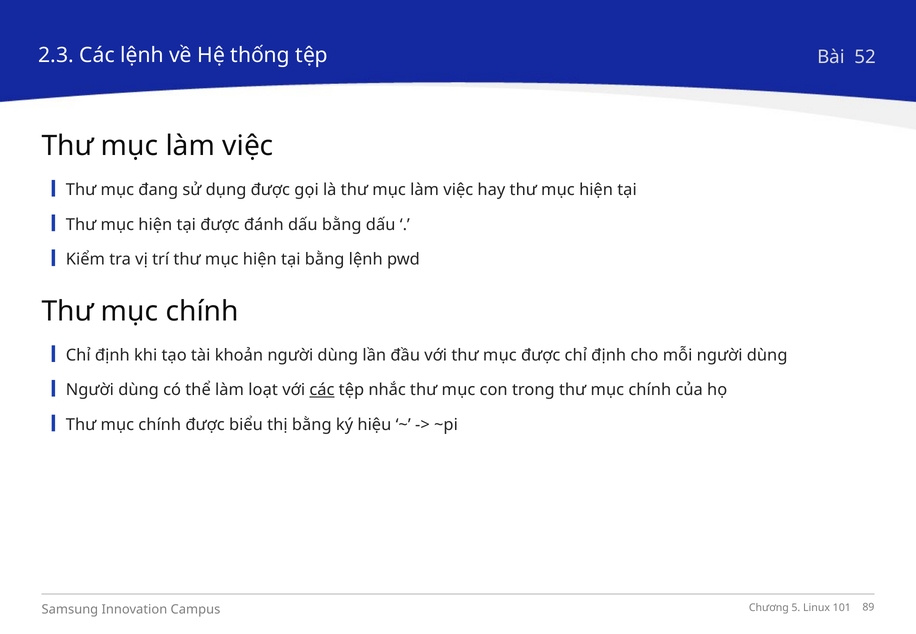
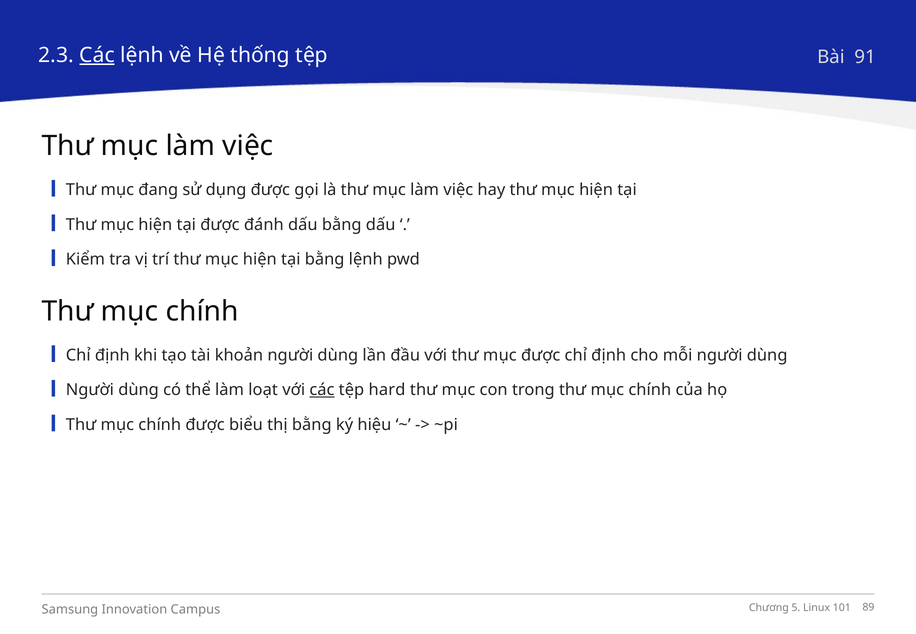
Các at (97, 55) underline: none -> present
52: 52 -> 91
nhắc: nhắc -> hard
